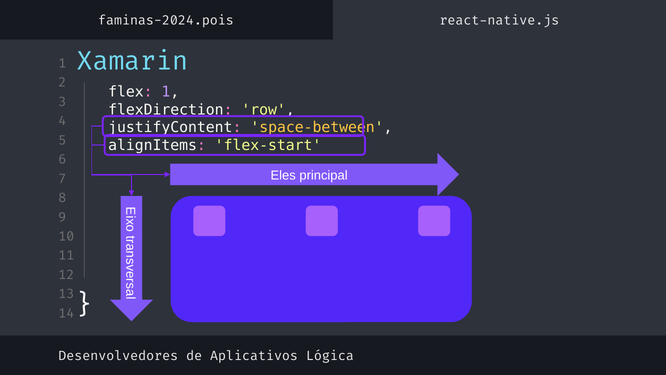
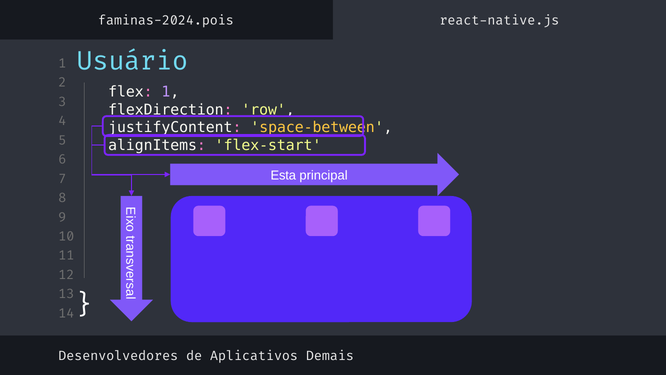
Xamarin: Xamarin -> Usuário
Eles: Eles -> Esta
Lógica: Lógica -> Demais
